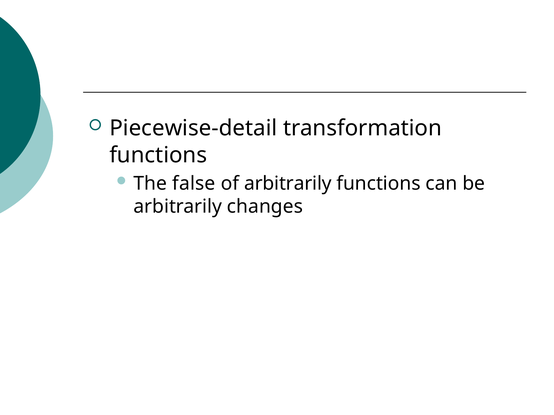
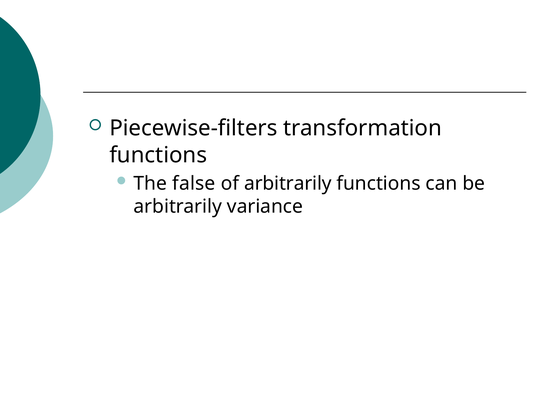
Piecewise-detail: Piecewise-detail -> Piecewise-filters
changes: changes -> variance
